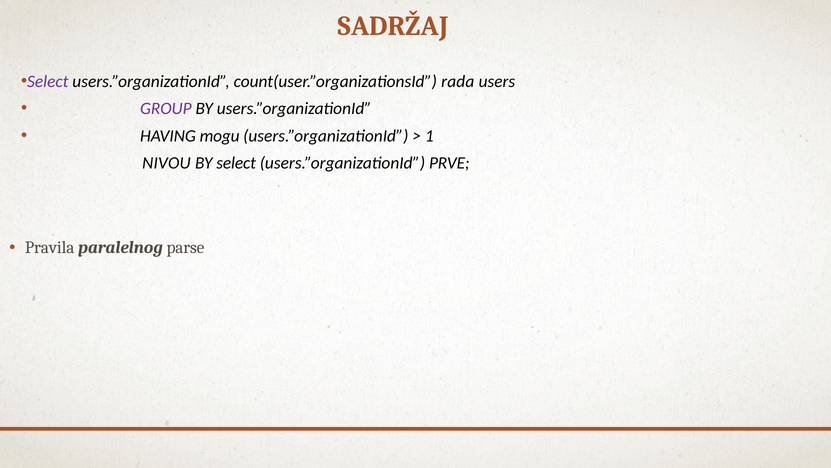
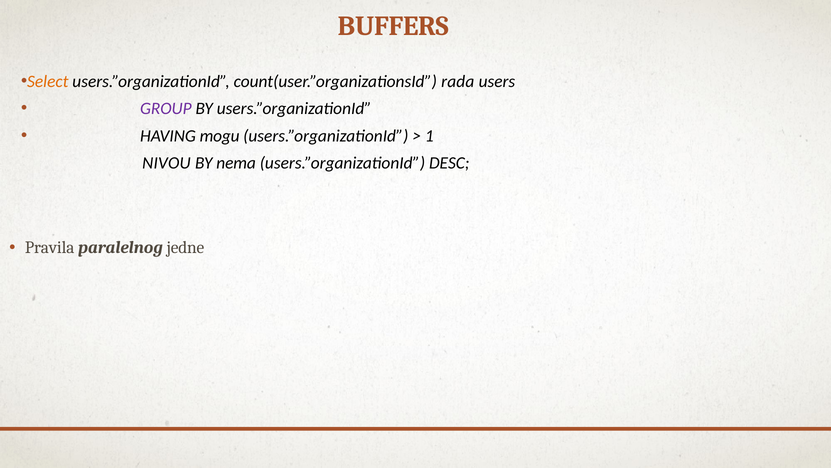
SADRŽAJ: SADRŽAJ -> BUFFERS
Select at (48, 82) colour: purple -> orange
BY select: select -> nema
PRVE: PRVE -> DESC
parse: parse -> jedne
